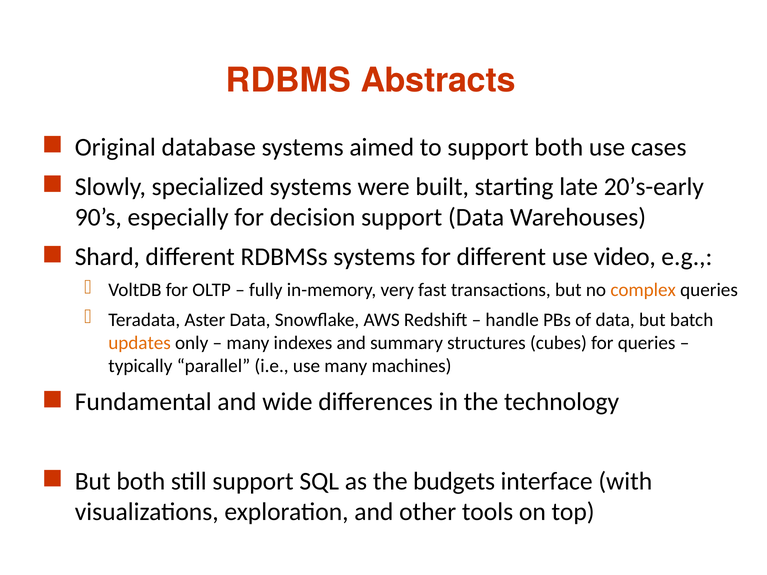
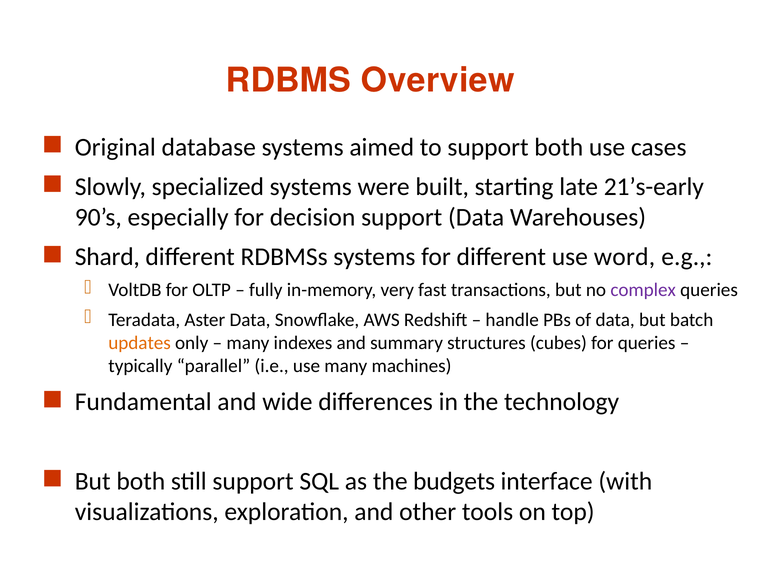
Abstracts: Abstracts -> Overview
20’s-early: 20’s-early -> 21’s-early
video: video -> word
complex colour: orange -> purple
